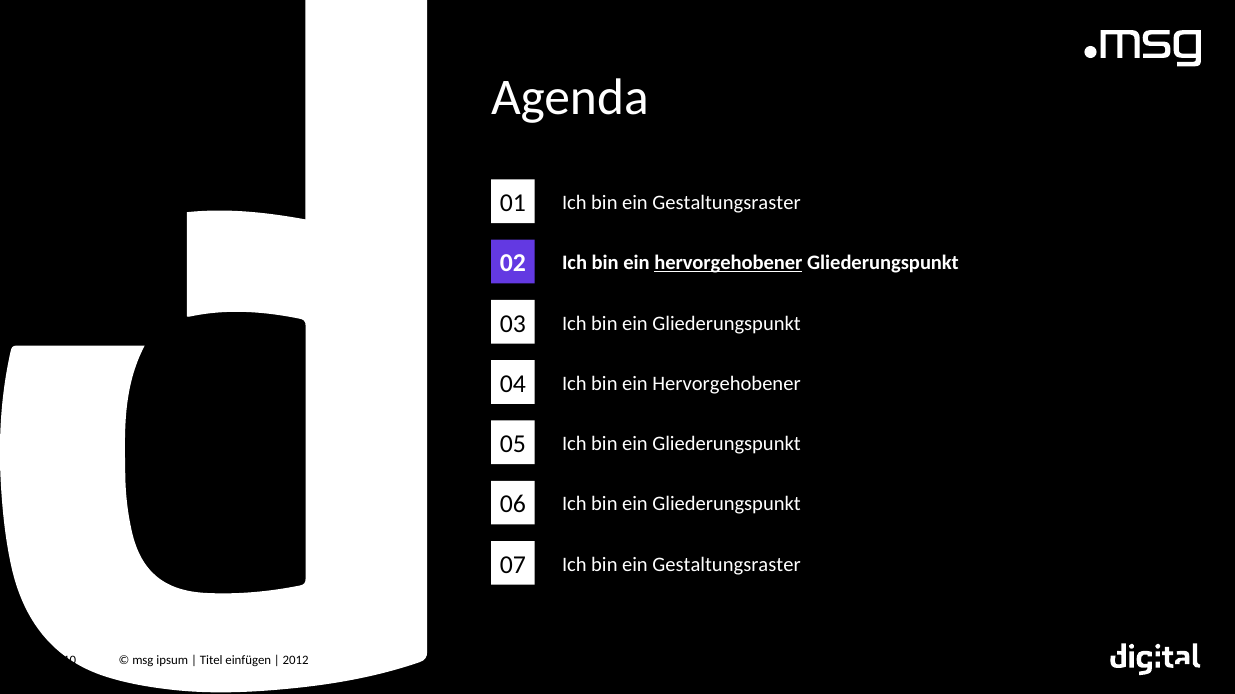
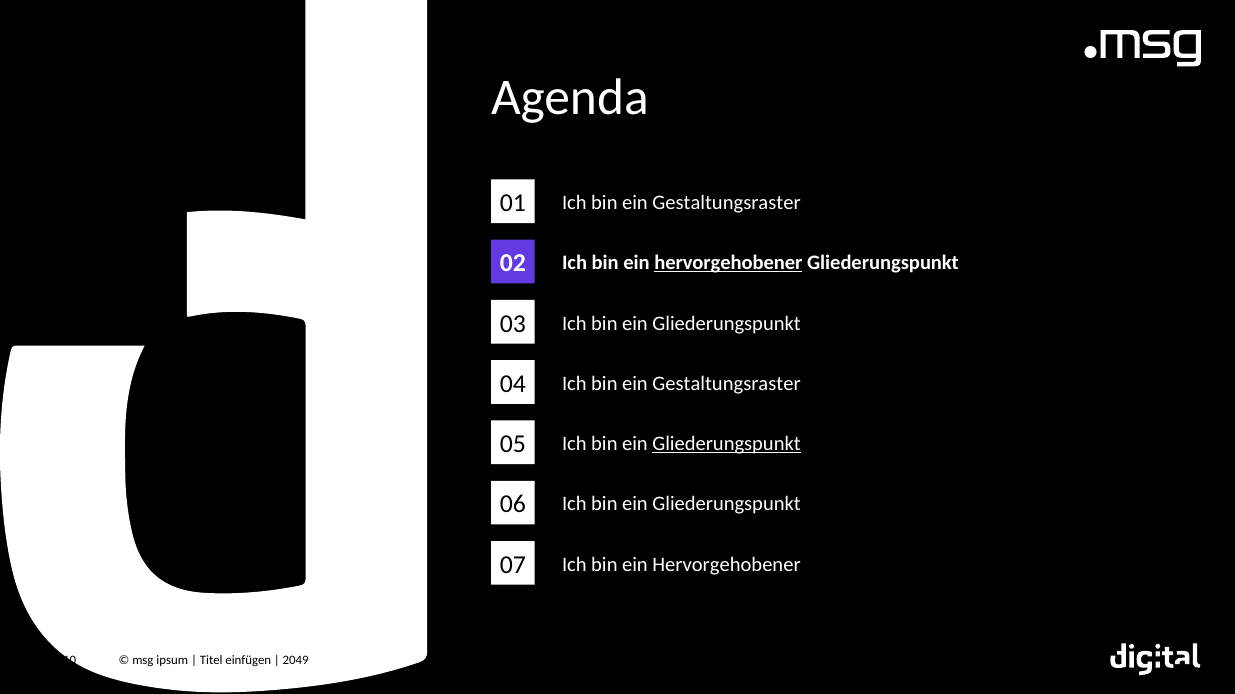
Hervorgehobener at (727, 384): Hervorgehobener -> Gestaltungsraster
Gliederungspunkt at (727, 444) underline: none -> present
Gestaltungsraster at (727, 565): Gestaltungsraster -> Hervorgehobener
2012: 2012 -> 2049
